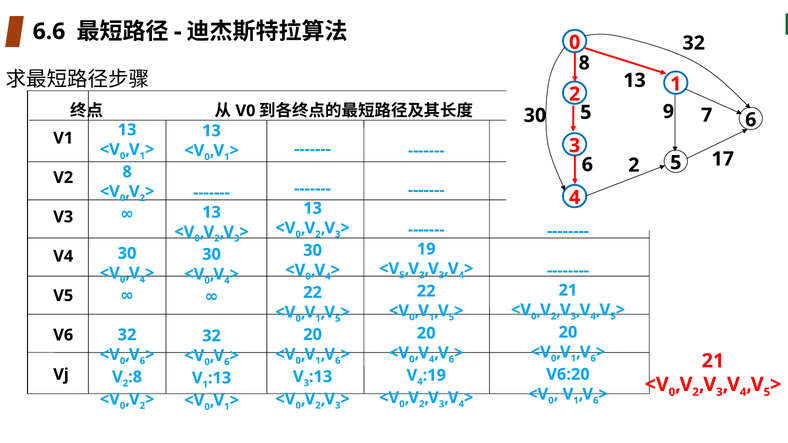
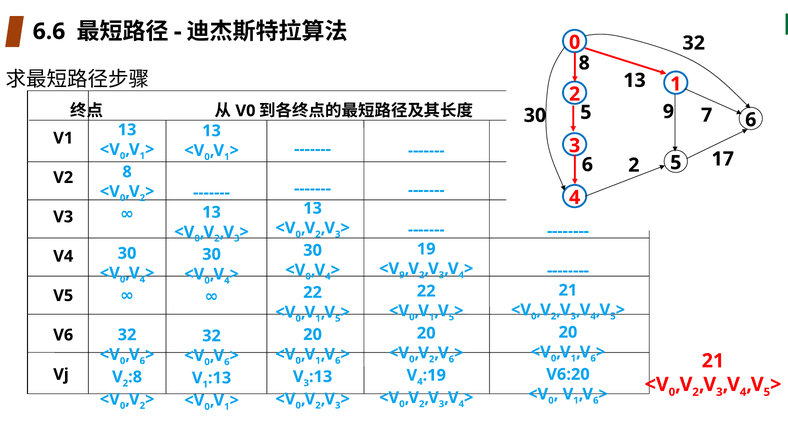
5 at (402, 275): 5 -> 9
4 at (432, 359): 4 -> 2
